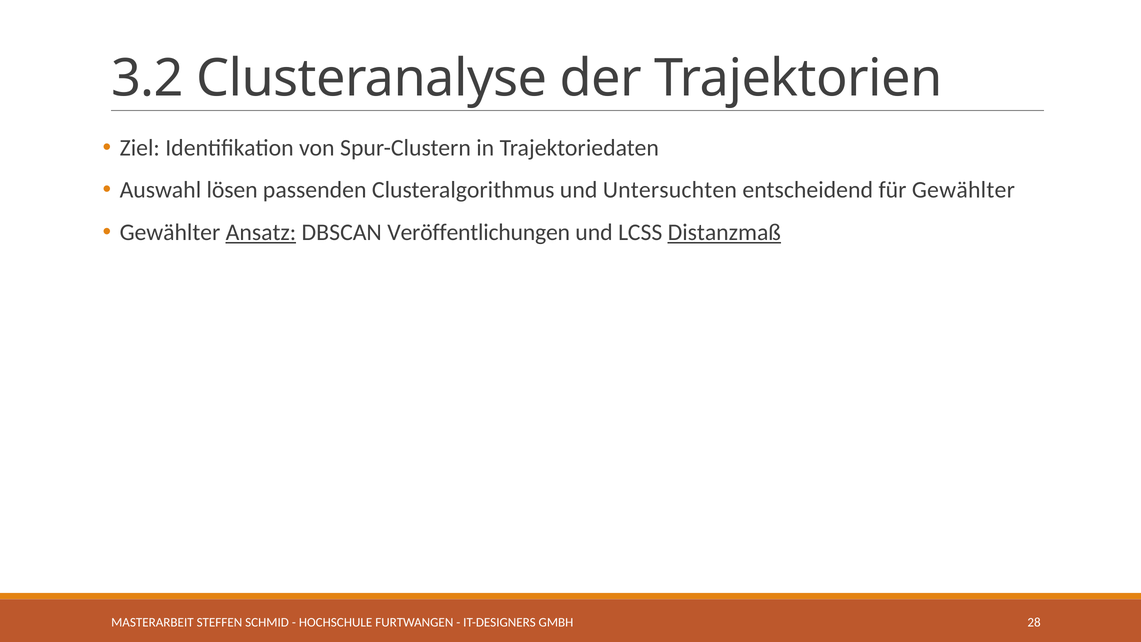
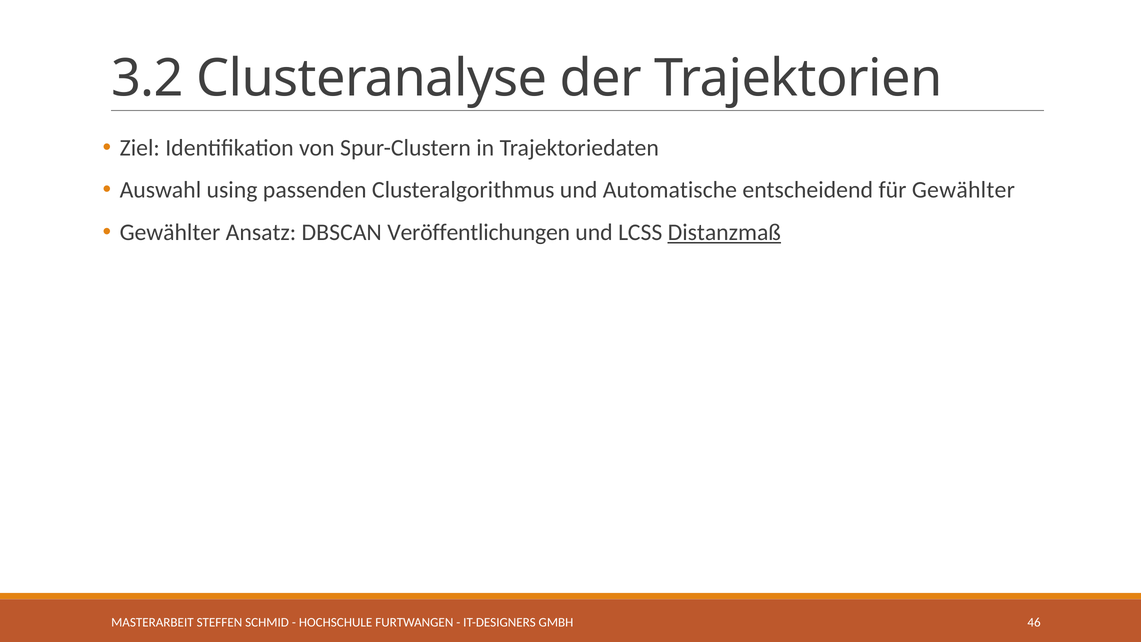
lösen: lösen -> using
Untersuchten: Untersuchten -> Automatische
Ansatz underline: present -> none
28: 28 -> 46
